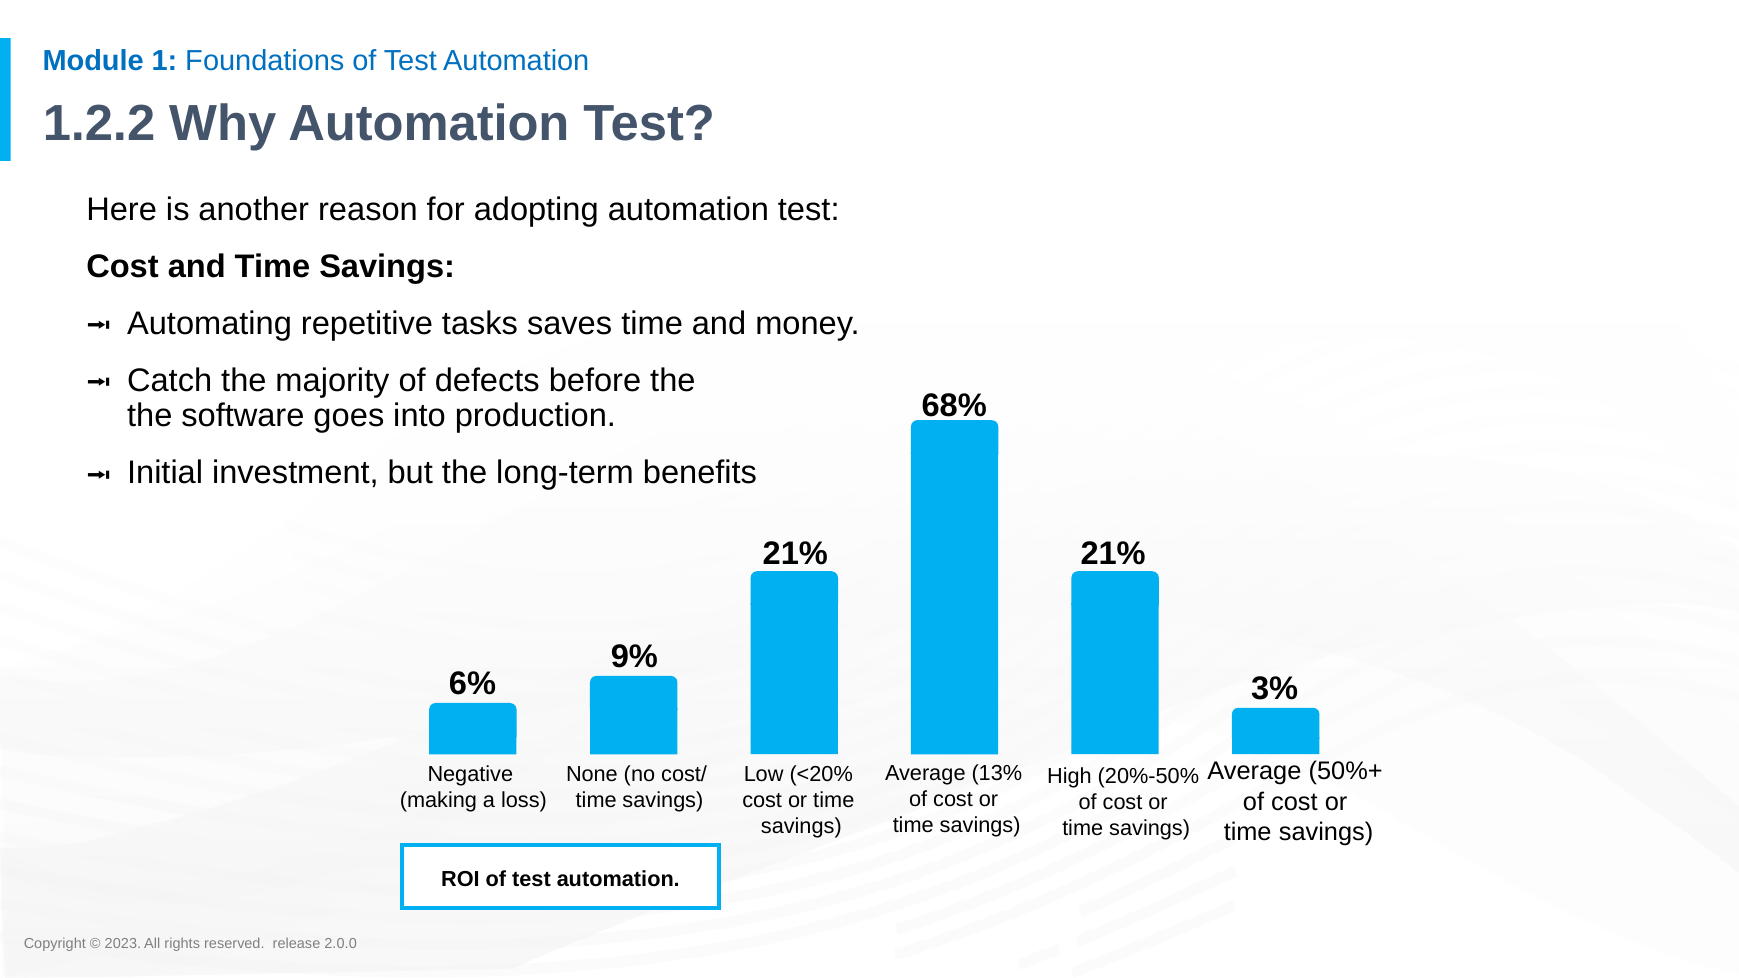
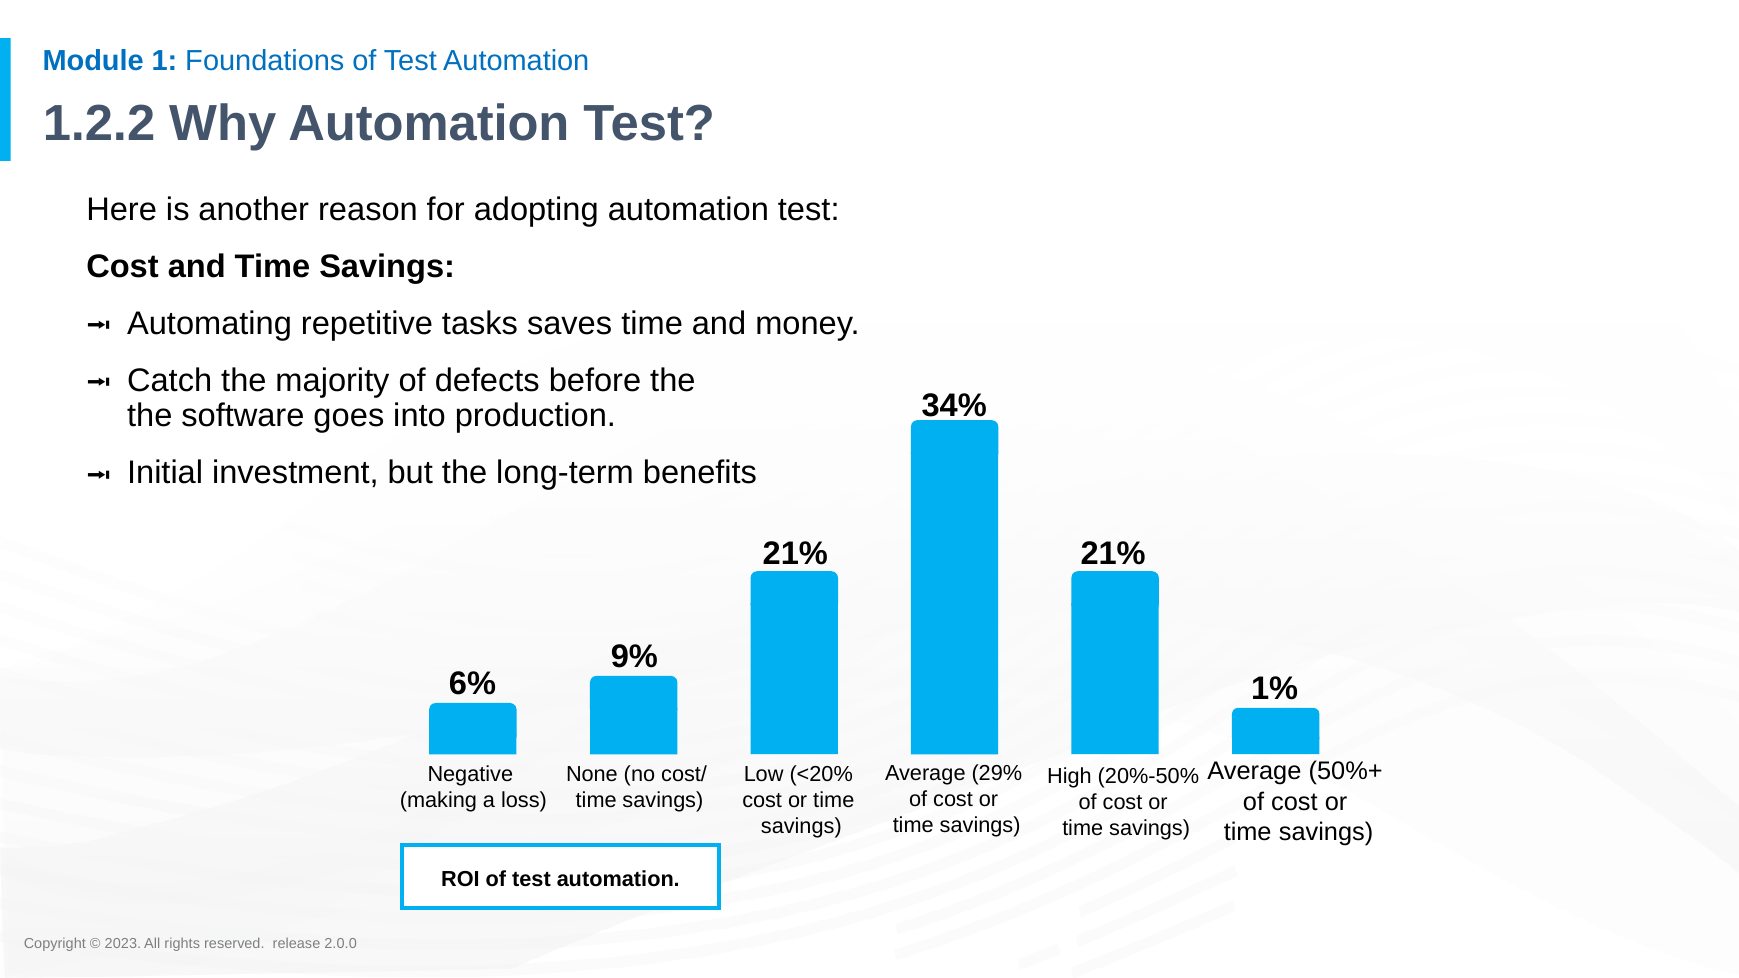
68%: 68% -> 34%
3%: 3% -> 1%
13%: 13% -> 29%
